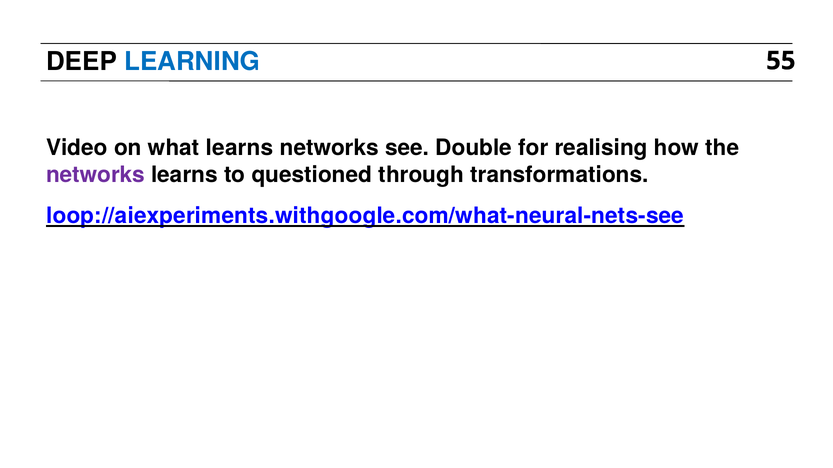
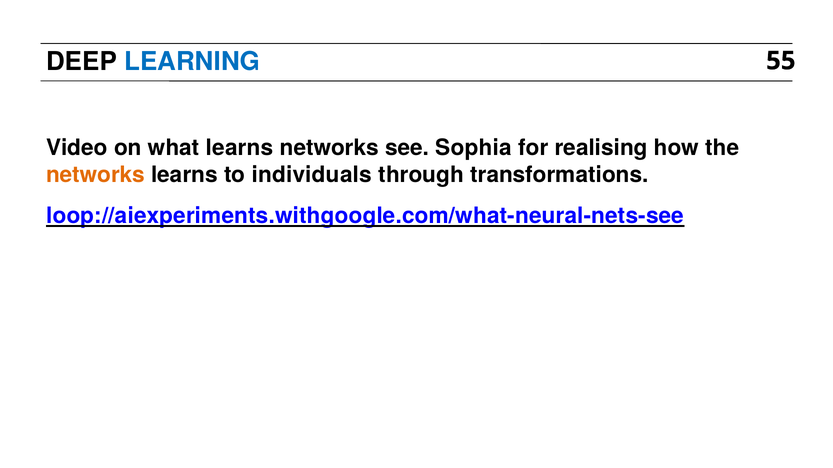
Double: Double -> Sophia
networks at (96, 175) colour: purple -> orange
questioned: questioned -> individuals
